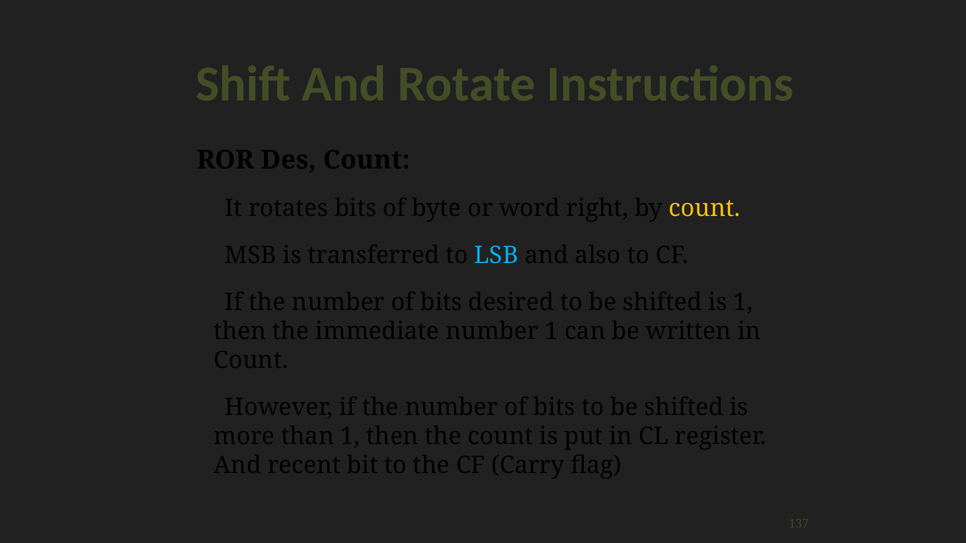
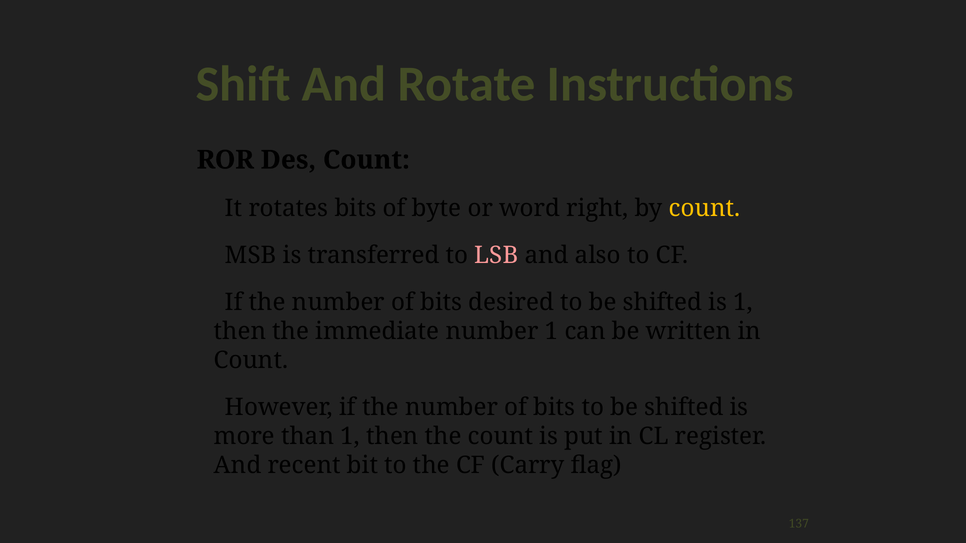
LSB colour: light blue -> pink
